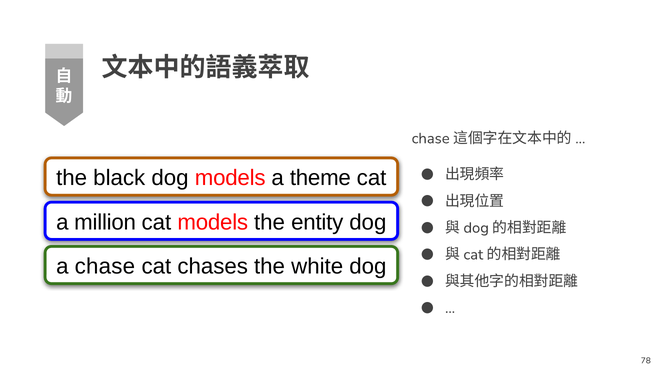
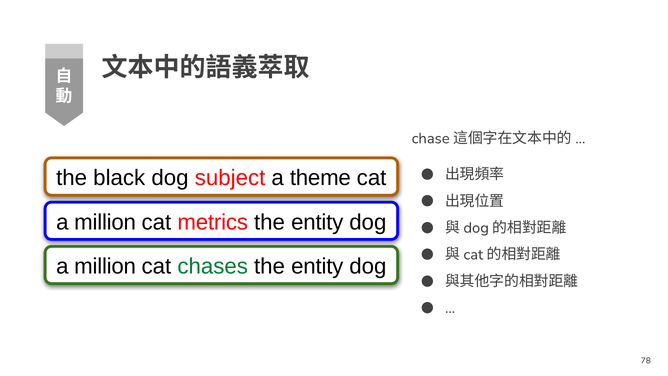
dog models: models -> subject
cat models: models -> metrics
chase at (105, 266): chase -> million
chases colour: black -> green
white at (317, 266): white -> entity
